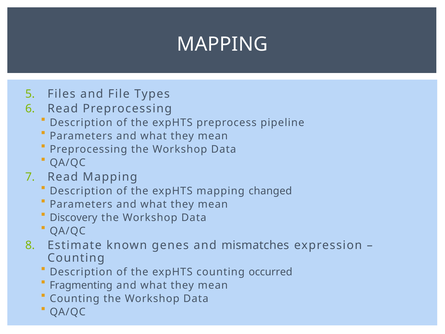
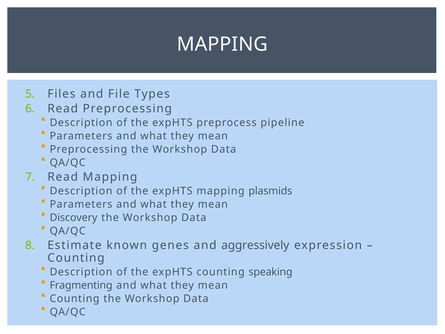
changed: changed -> plasmids
mismatches: mismatches -> aggressively
occurred: occurred -> speaking
